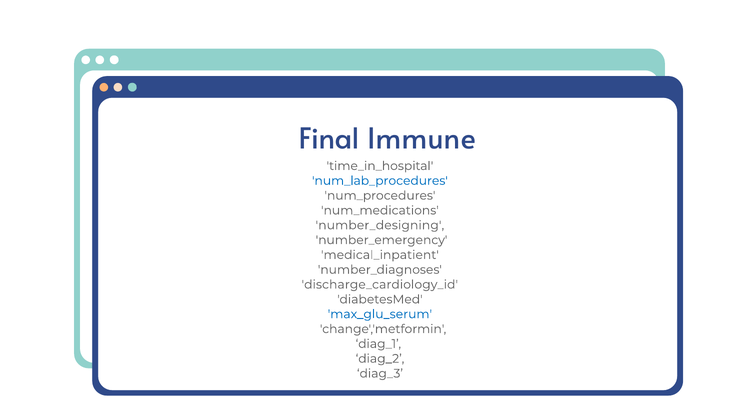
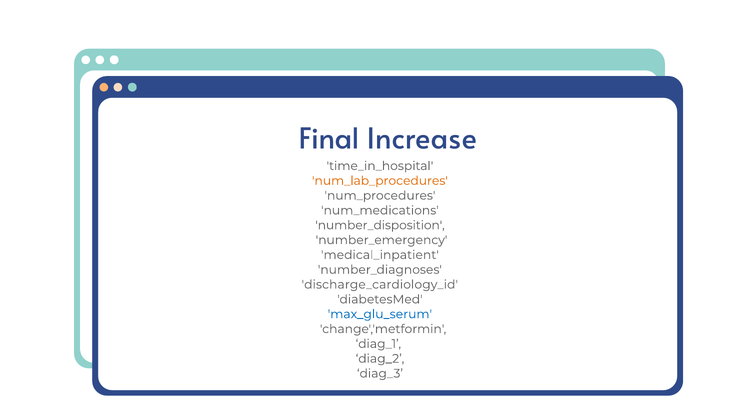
Immune: Immune -> Increase
num_lab_procedures colour: blue -> orange
number_designing: number_designing -> number_disposition
